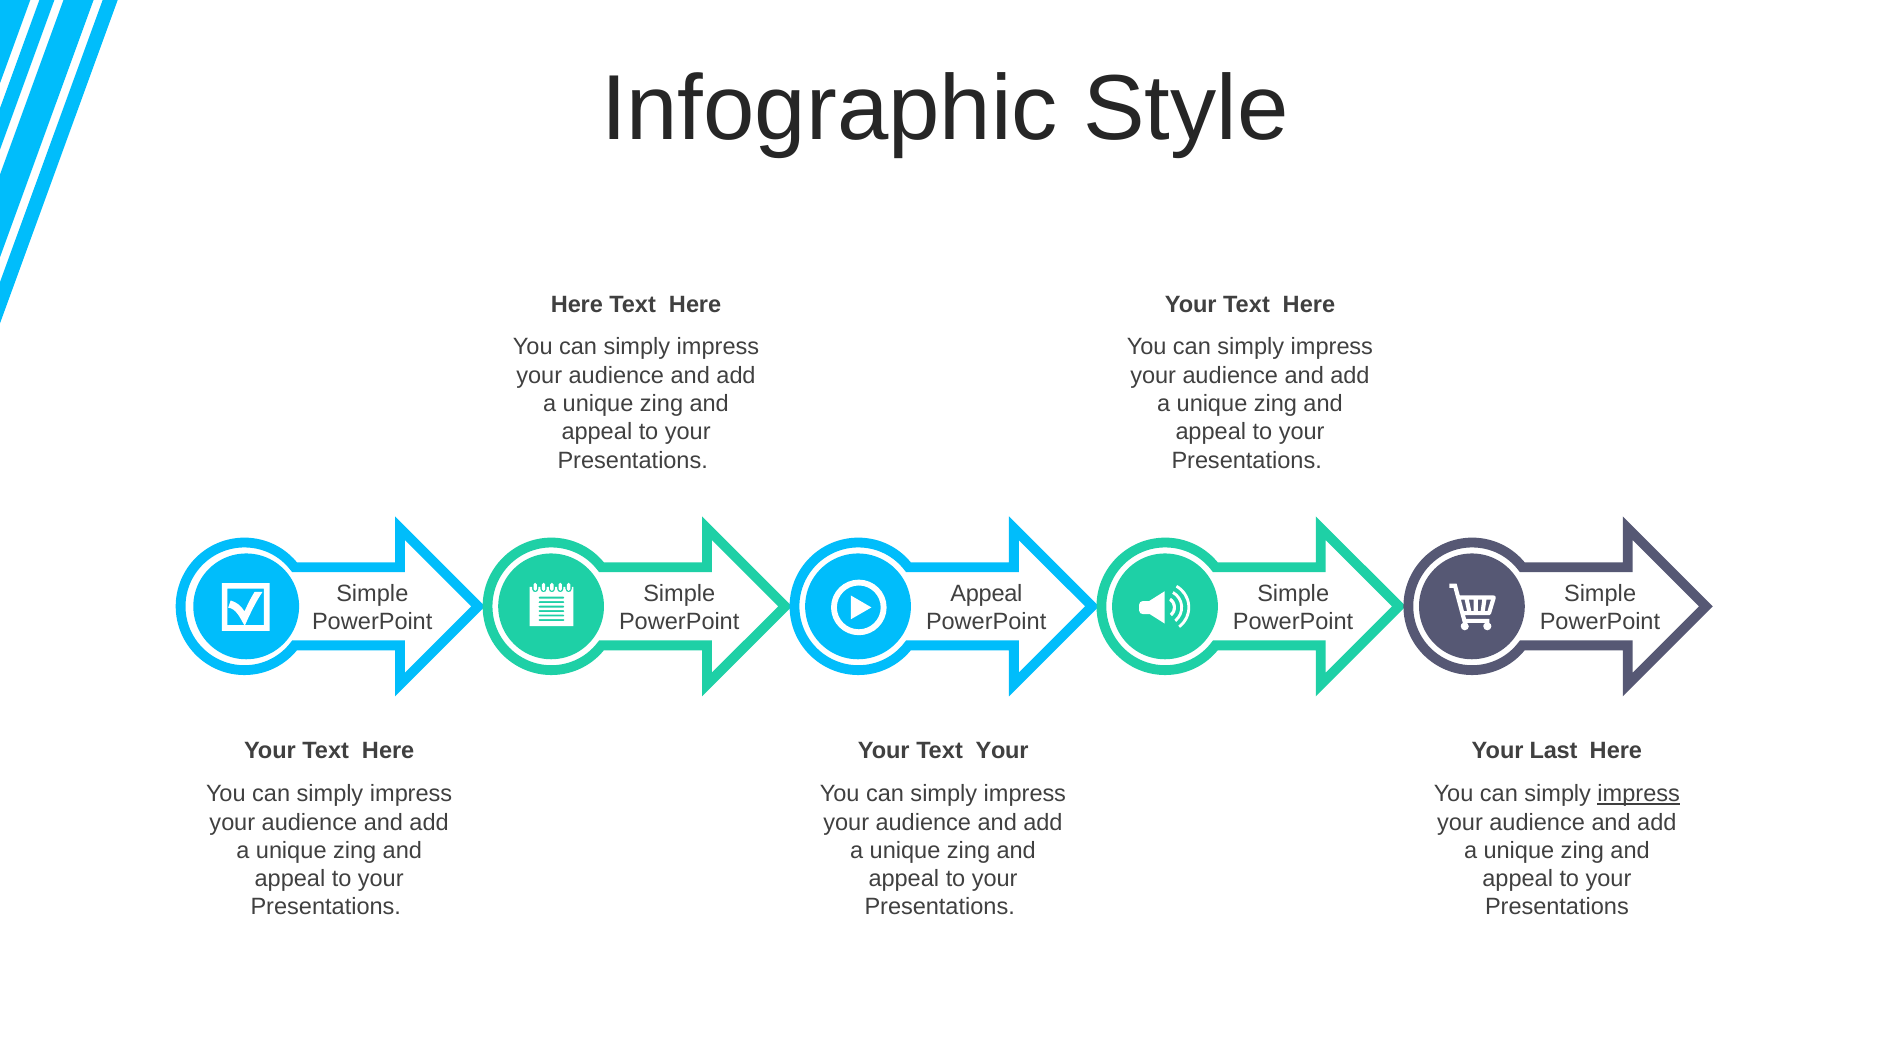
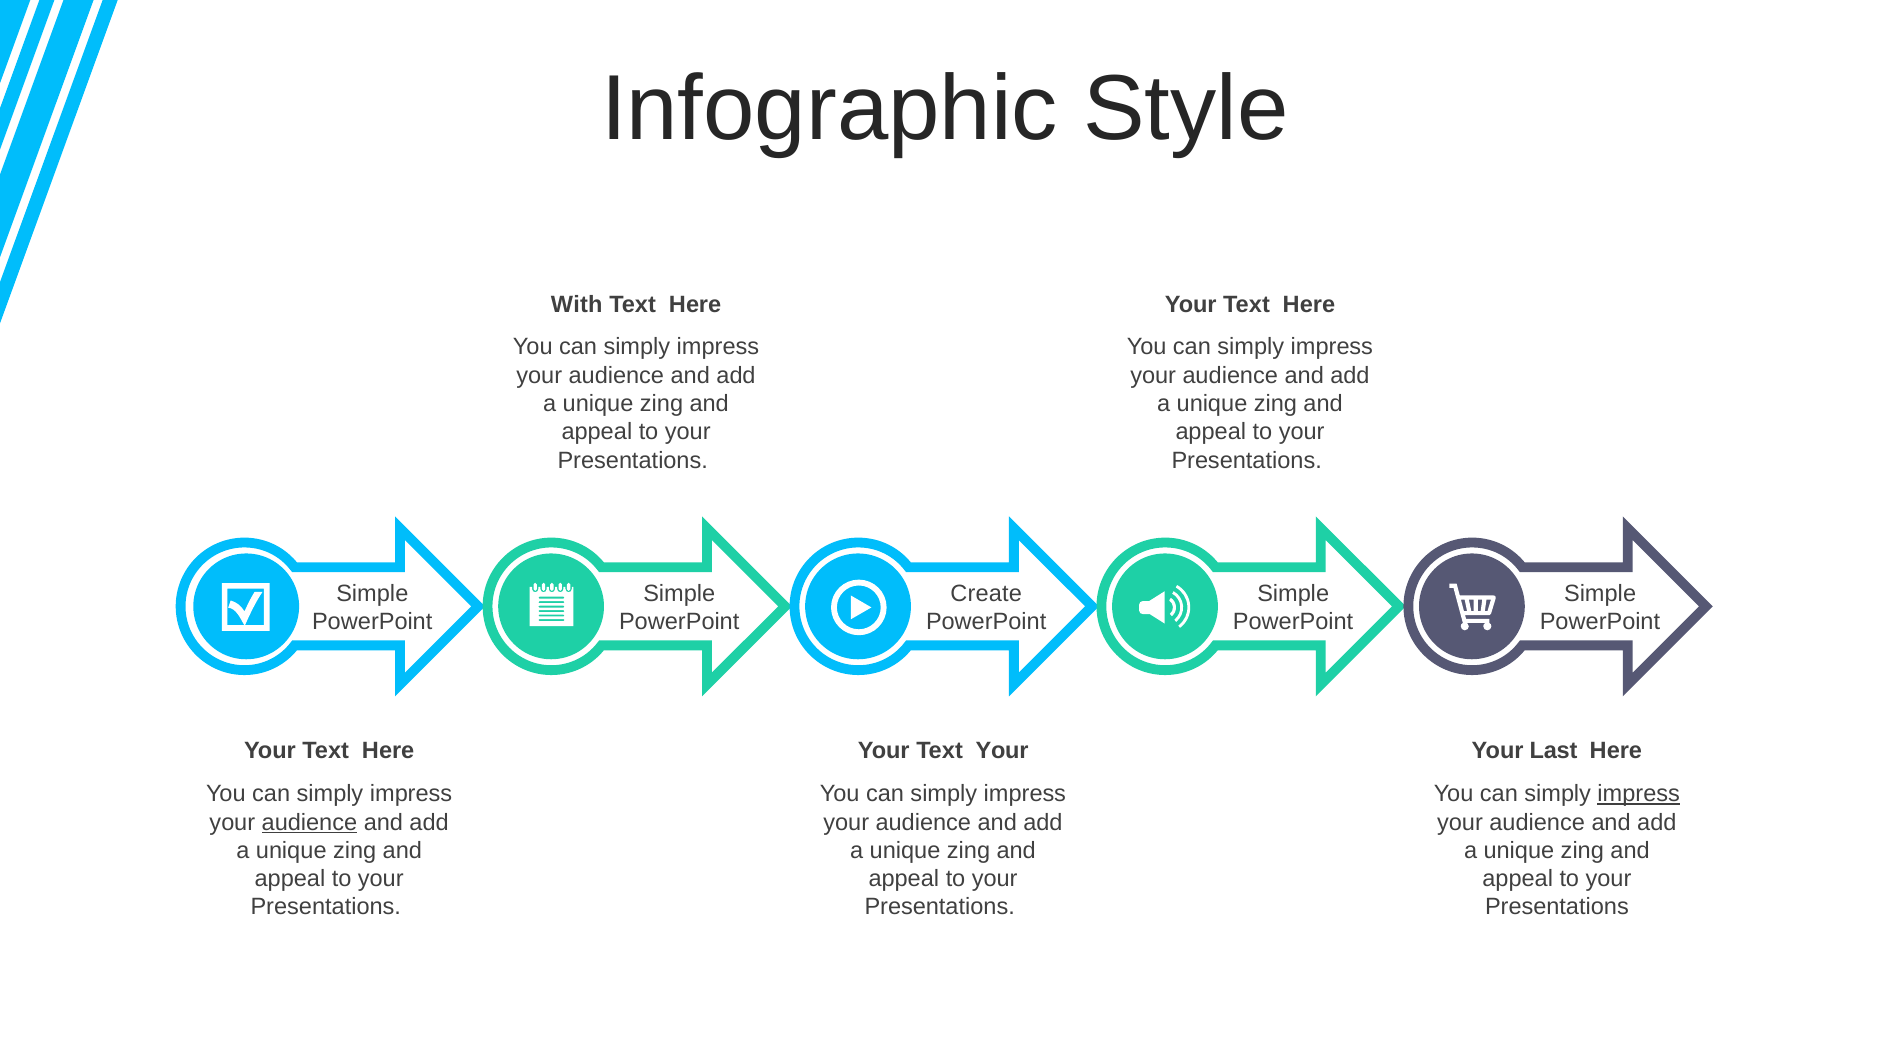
Here at (577, 304): Here -> With
Appeal at (986, 594): Appeal -> Create
audience at (309, 822) underline: none -> present
